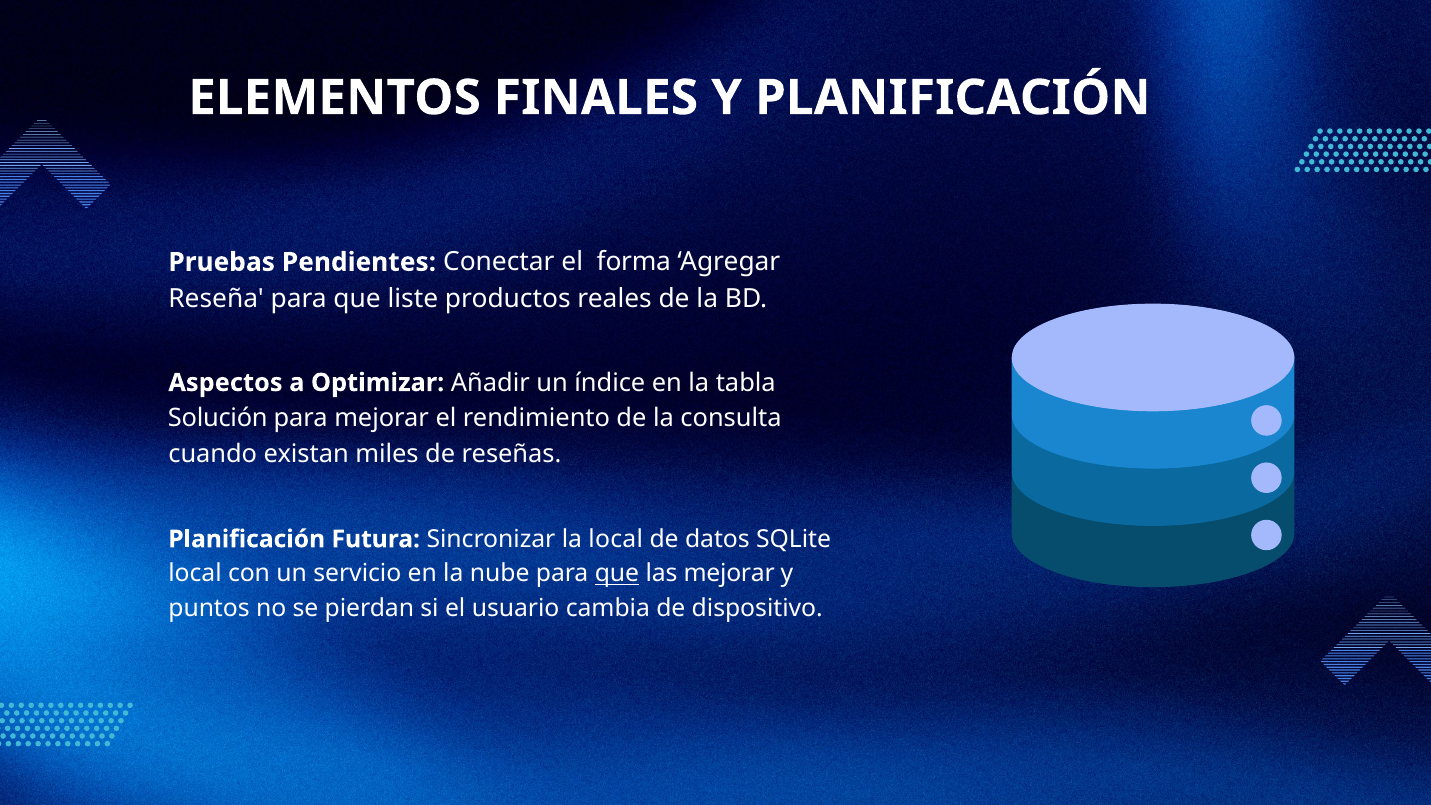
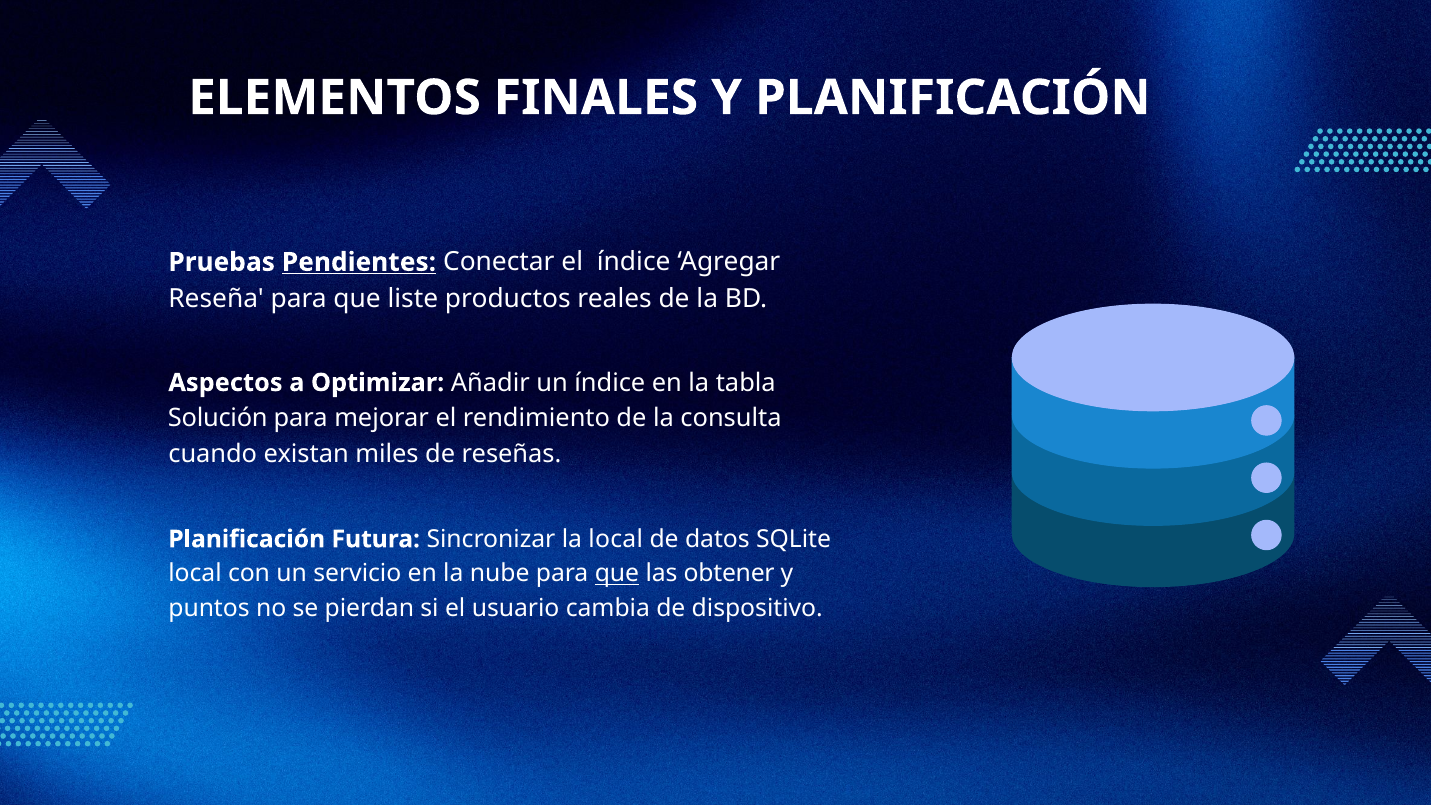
Pendientes underline: none -> present
el forma: forma -> índice
las mejorar: mejorar -> obtener
